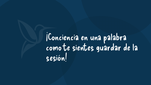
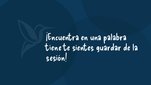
¡Conciencia: ¡Conciencia -> ¡Encuentra
como: como -> tiene
